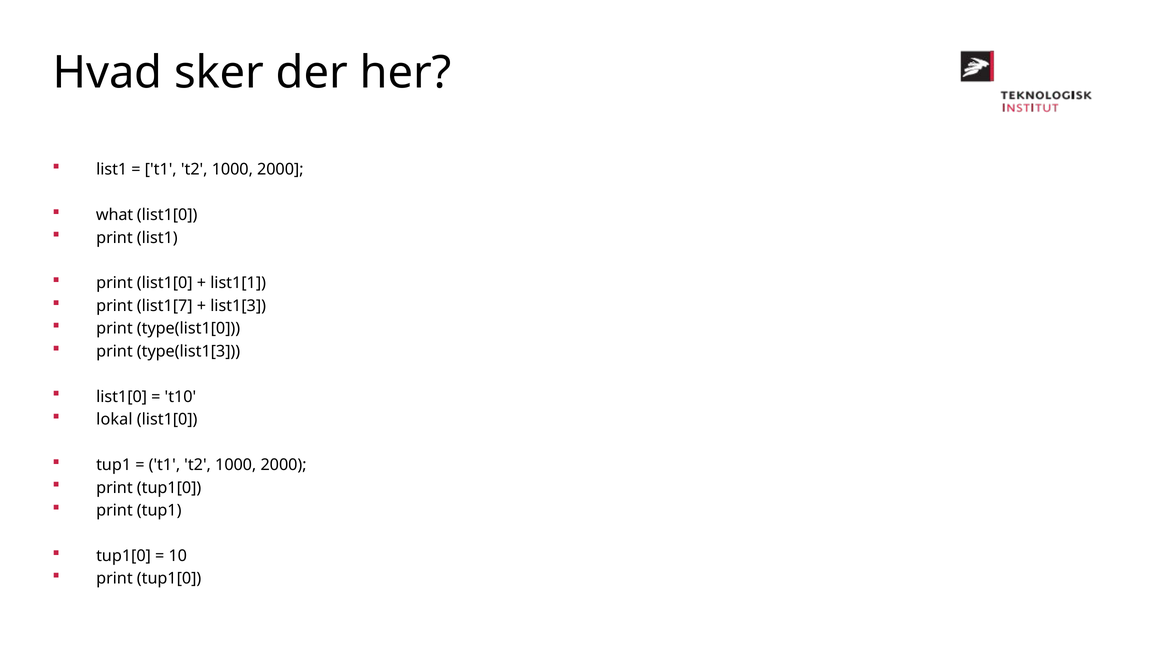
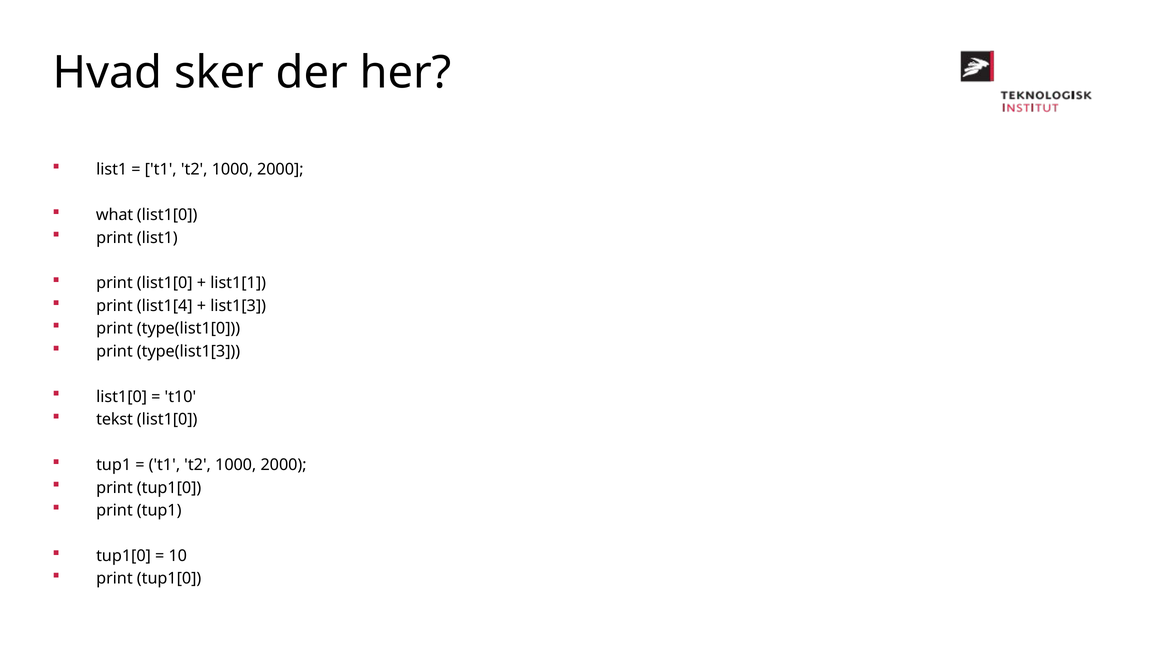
list1[7: list1[7 -> list1[4
lokal: lokal -> tekst
